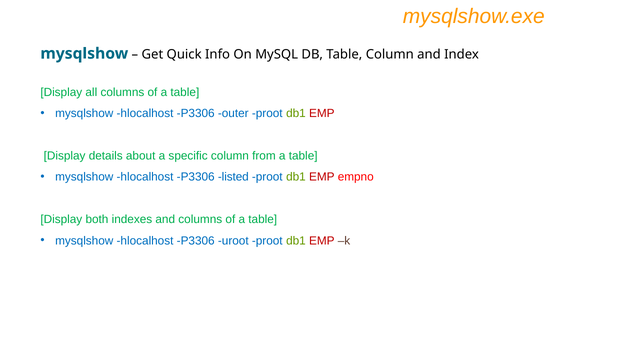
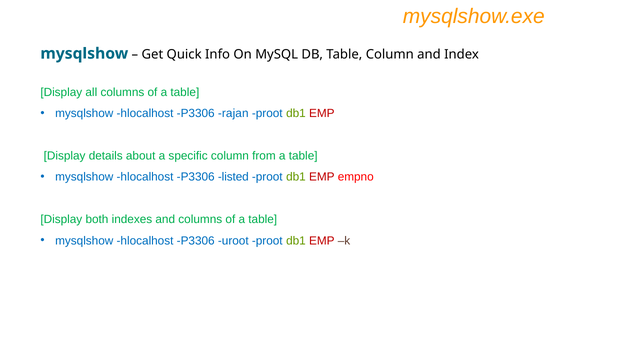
outer: outer -> rajan
